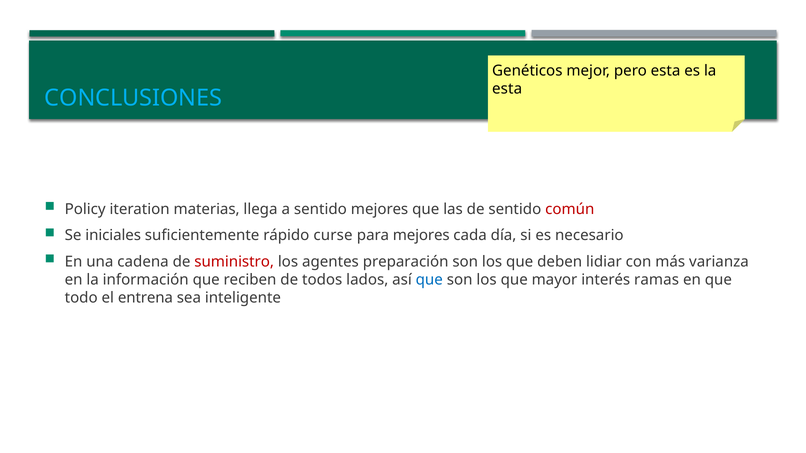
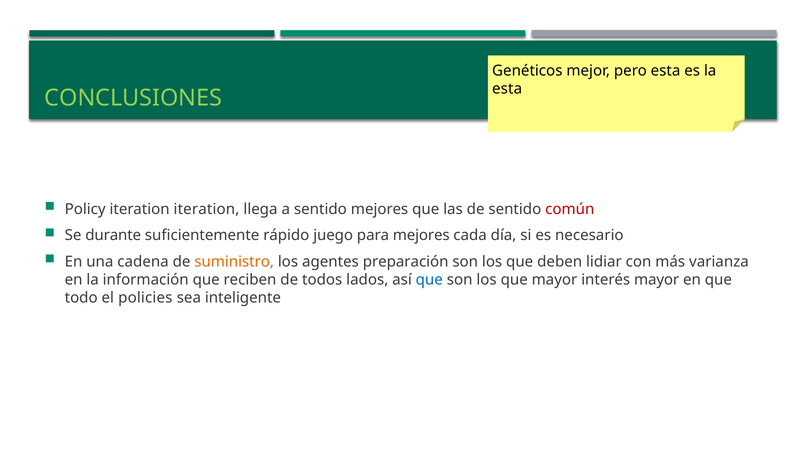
CONCLUSIONES colour: light blue -> light green
iteration materias: materias -> iteration
iniciales: iniciales -> durante
curse: curse -> juego
suministro colour: red -> orange
interés ramas: ramas -> mayor
entrena: entrena -> policies
